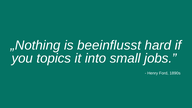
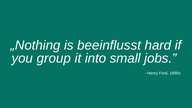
topics: topics -> group
